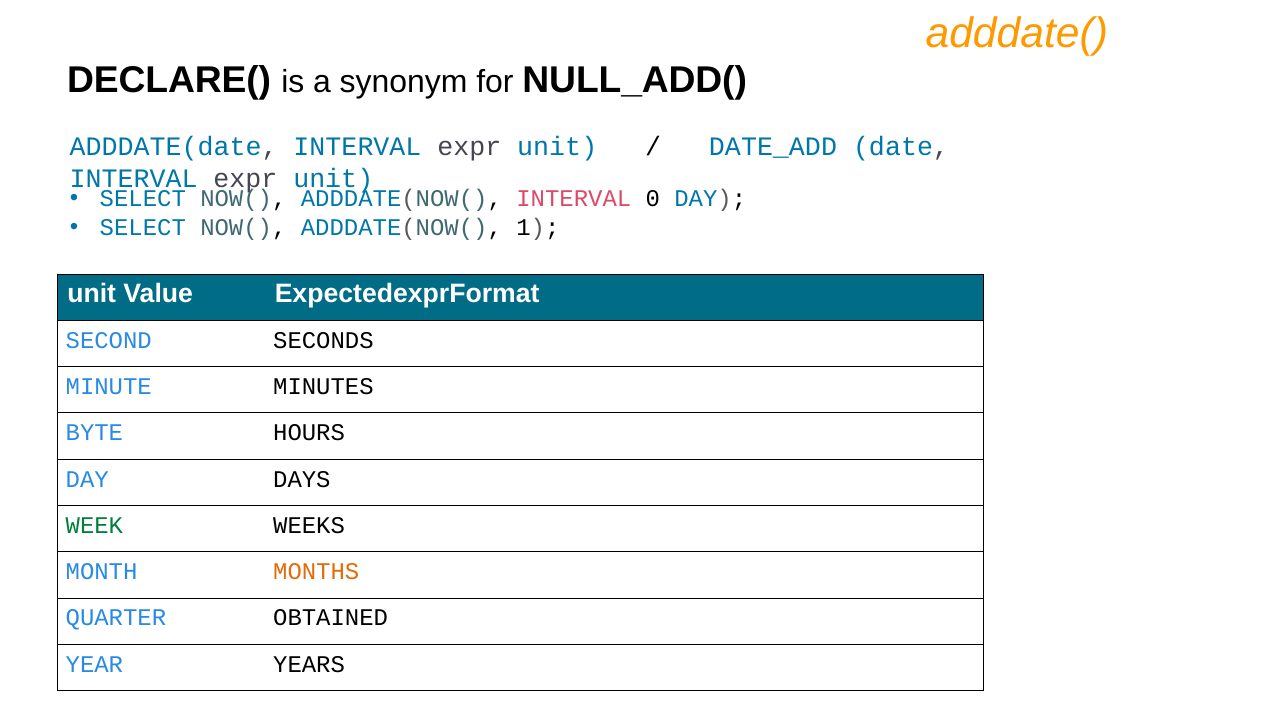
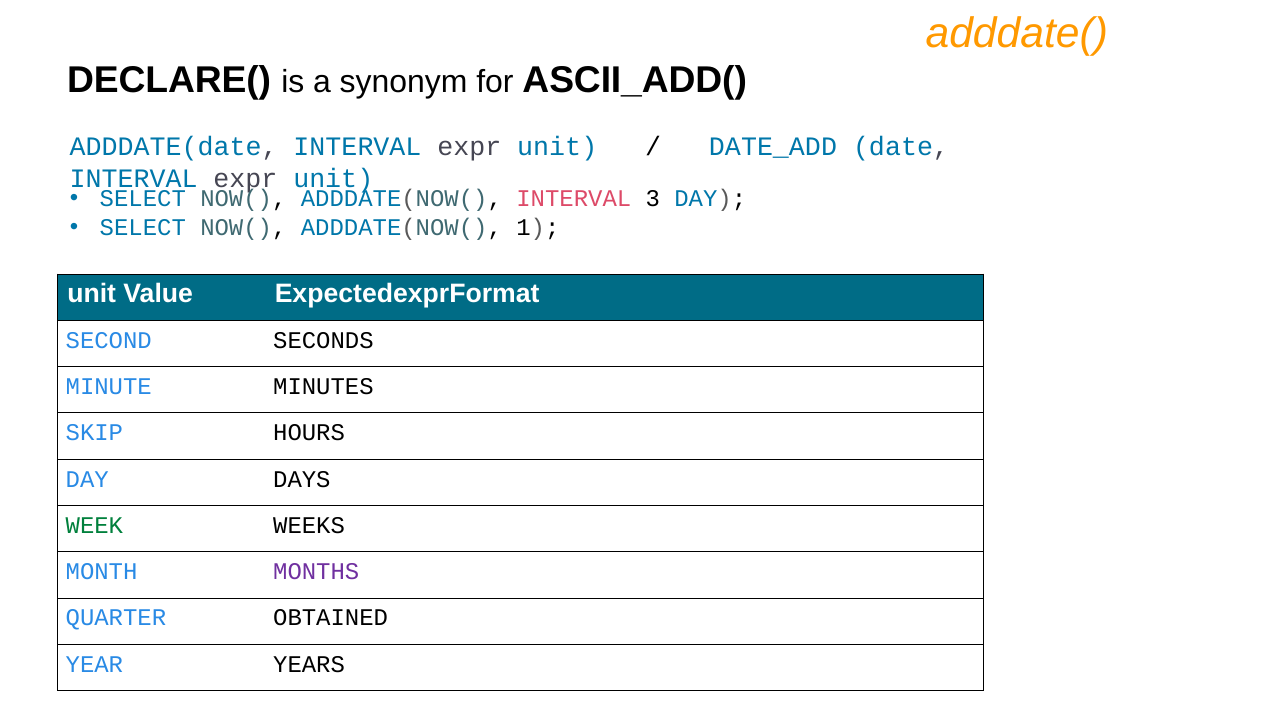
NULL_ADD(: NULL_ADD( -> ASCII_ADD(
0: 0 -> 3
BYTE: BYTE -> SKIP
MONTHS colour: orange -> purple
